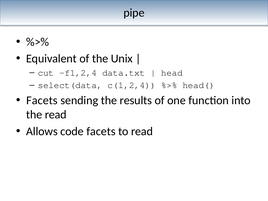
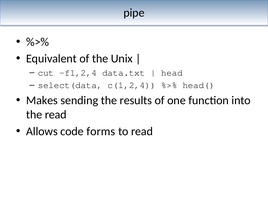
Facets at (42, 100): Facets -> Makes
code facets: facets -> forms
